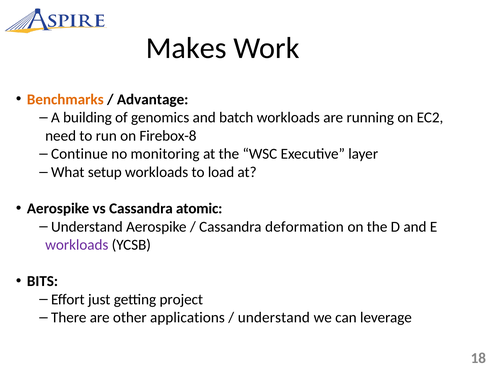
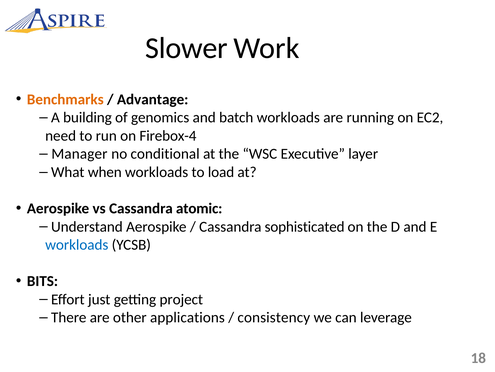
Makes: Makes -> Slower
Firebox-8: Firebox-8 -> Firebox-4
Continue: Continue -> Manager
monitoring: monitoring -> conditional
setup: setup -> when
deformation: deformation -> sophisticated
workloads at (77, 244) colour: purple -> blue
understand at (274, 317): understand -> consistency
